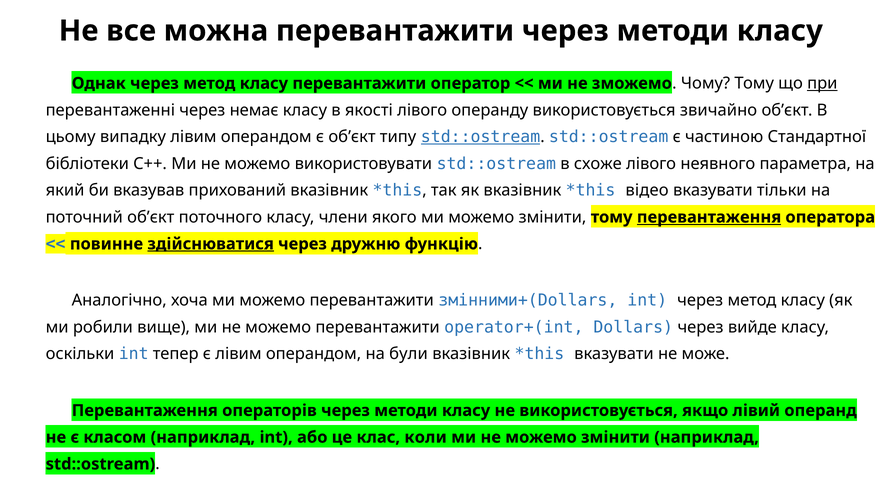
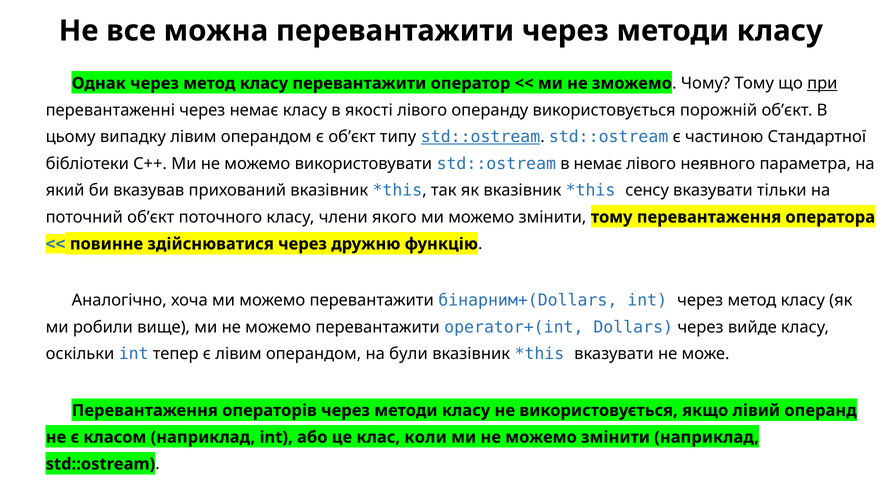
звичайно: звичайно -> порожній
в схоже: схоже -> немає
відео: відео -> сенсу
перевантаження at (709, 217) underline: present -> none
здійснюватися underline: present -> none
змінними+(Dollars: змінними+(Dollars -> бінарним+(Dollars
